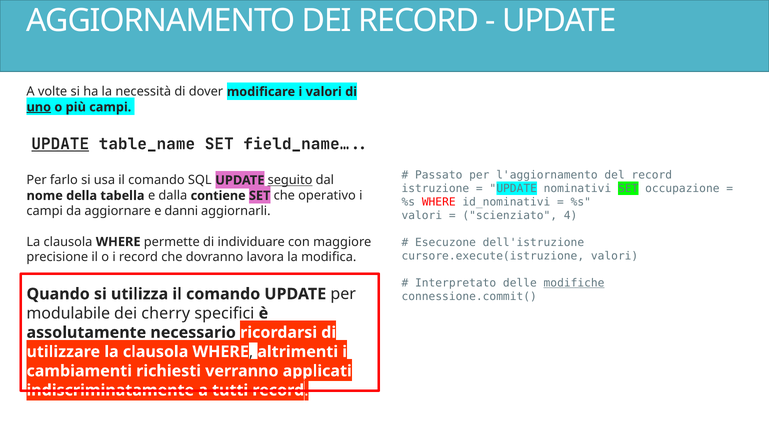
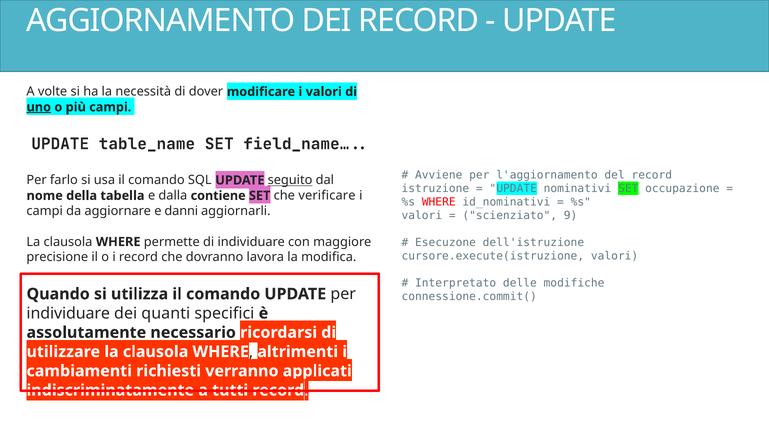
UPDATE at (60, 144) underline: present -> none
Passato: Passato -> Avviene
operativo: operativo -> verificare
4: 4 -> 9
modifiche underline: present -> none
modulabile at (68, 313): modulabile -> individuare
cherry: cherry -> quanti
